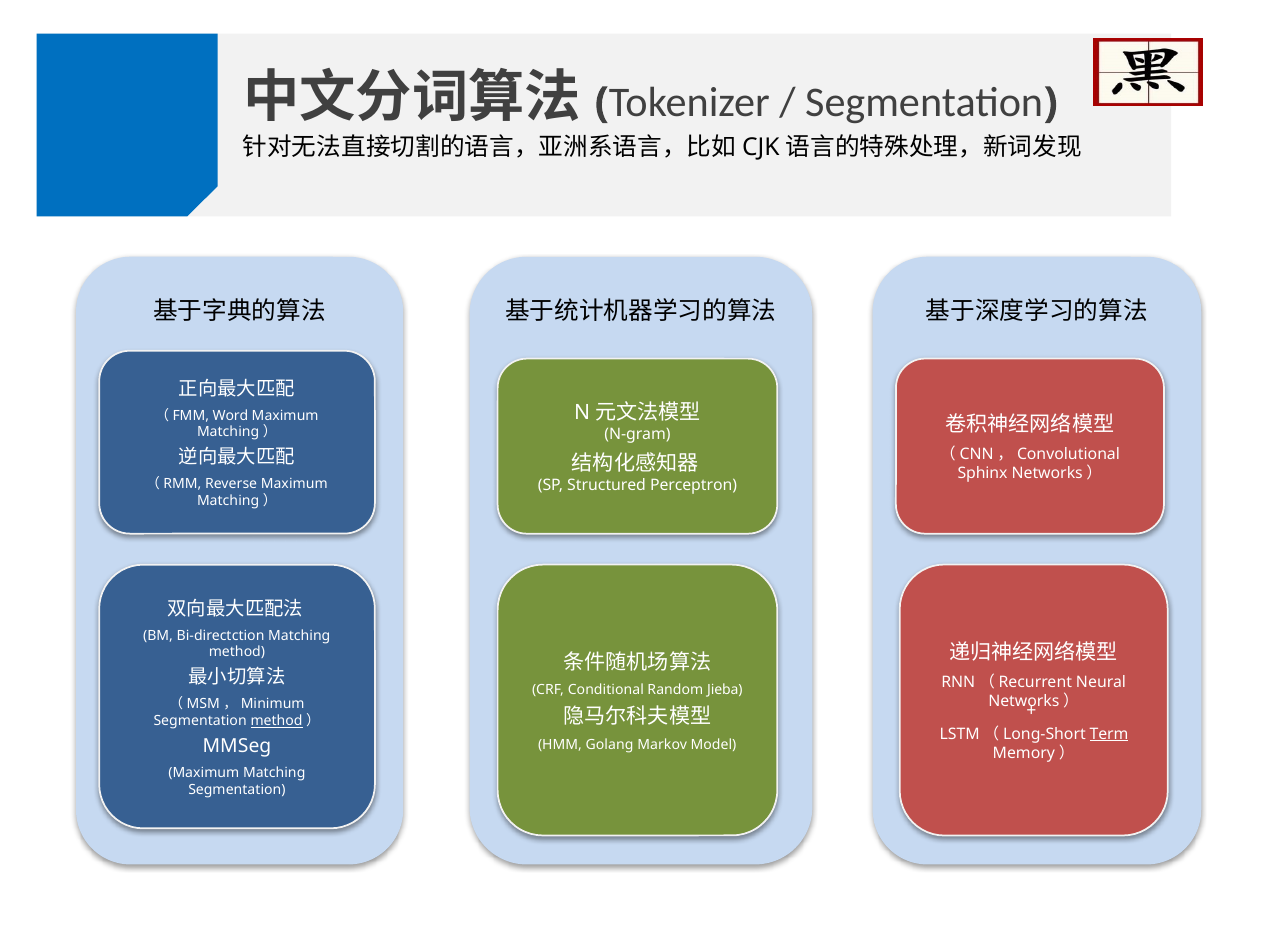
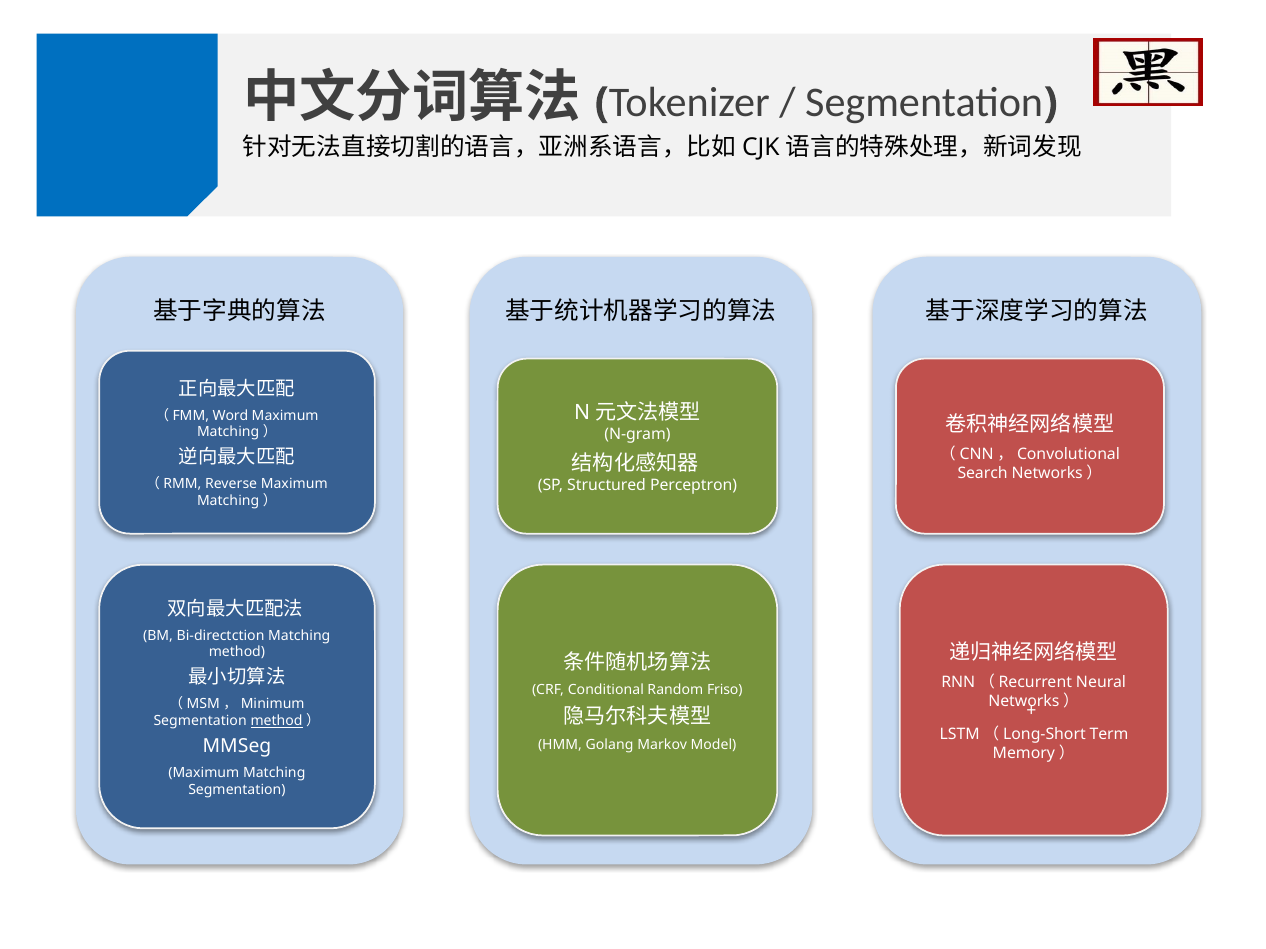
Sphinx: Sphinx -> Search
Jieba: Jieba -> Friso
Term underline: present -> none
